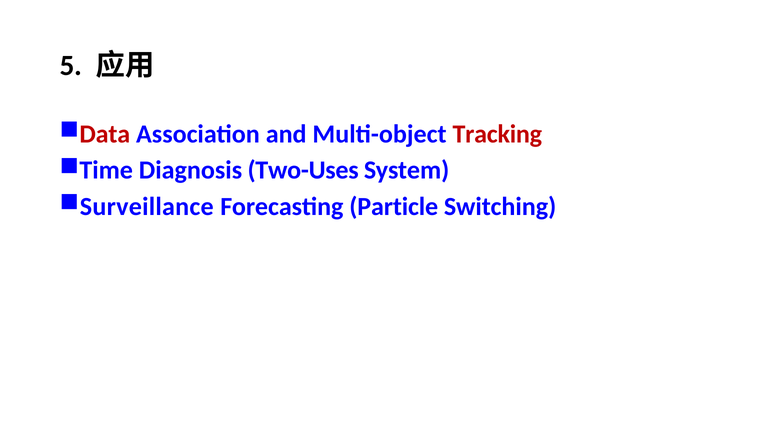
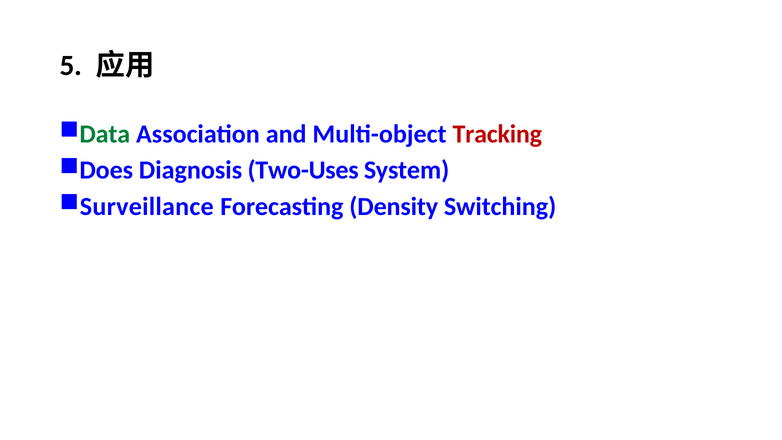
Data colour: red -> green
Time: Time -> Does
Particle: Particle -> Density
